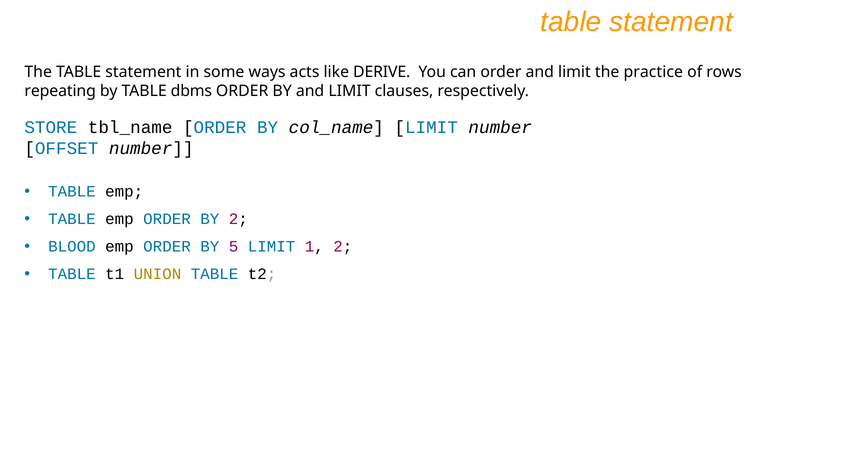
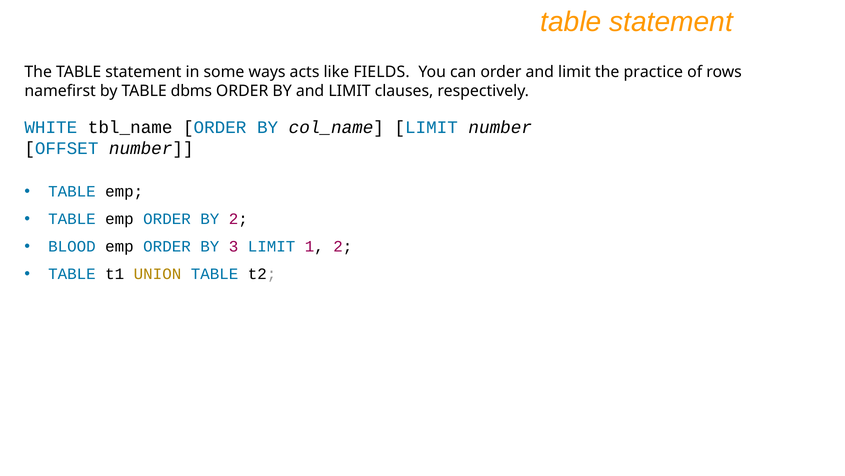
DERIVE: DERIVE -> FIELDS
repeating: repeating -> namefirst
STORE: STORE -> WHITE
5: 5 -> 3
